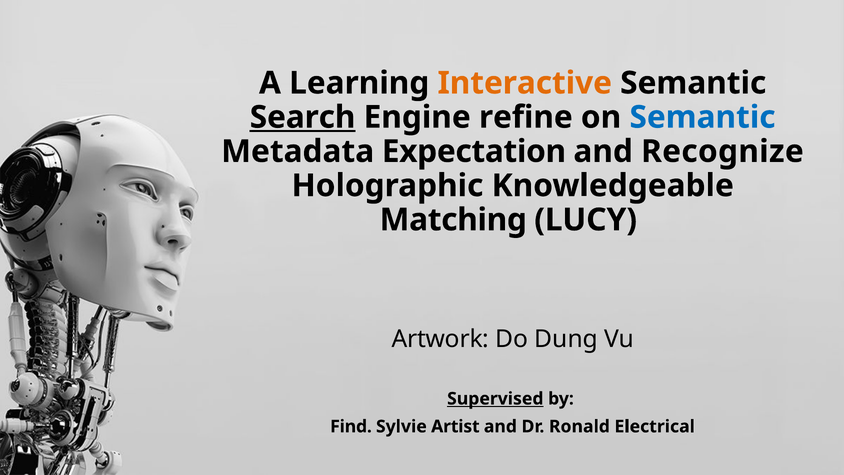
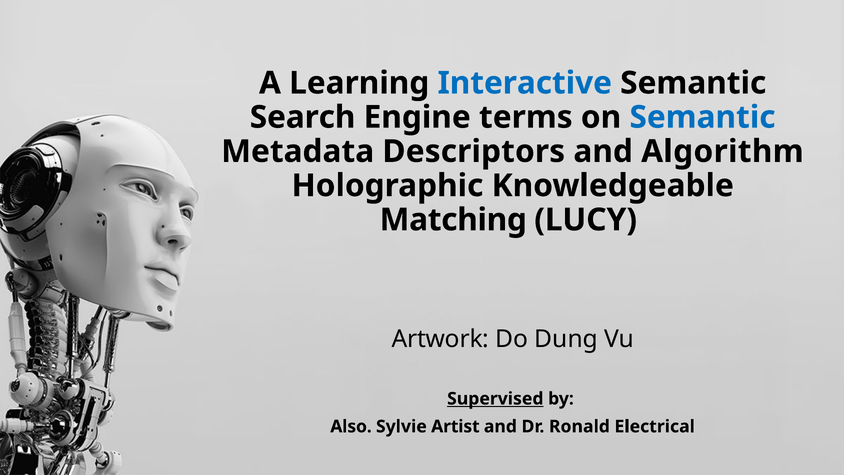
Interactive colour: orange -> blue
Search underline: present -> none
refine: refine -> terms
Expectation: Expectation -> Descriptors
Recognize: Recognize -> Algorithm
Find: Find -> Also
